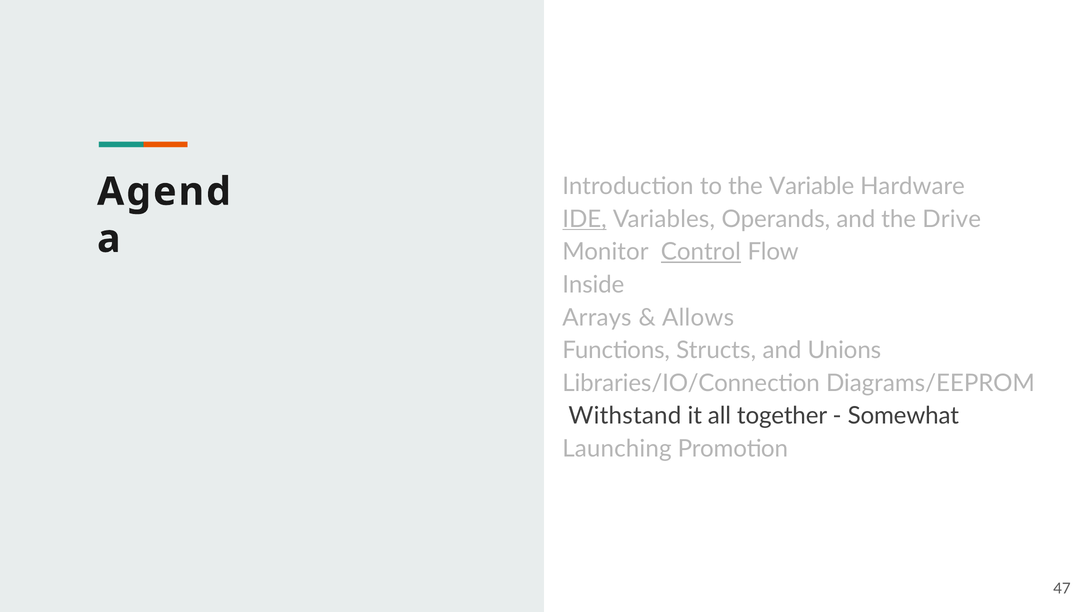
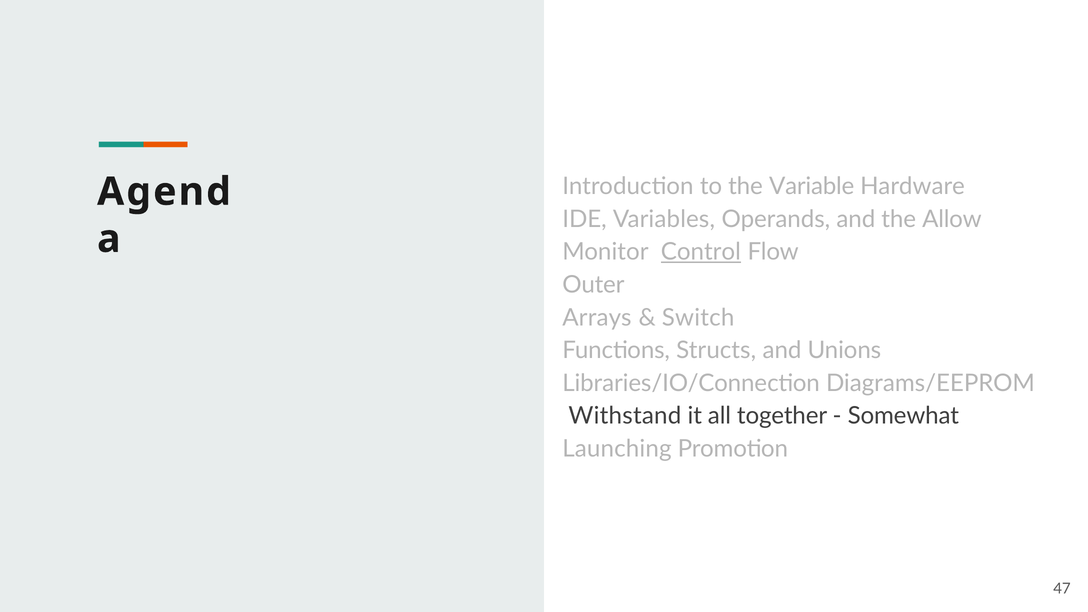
IDE underline: present -> none
Drive: Drive -> Allow
Inside: Inside -> Outer
Allows: Allows -> Switch
